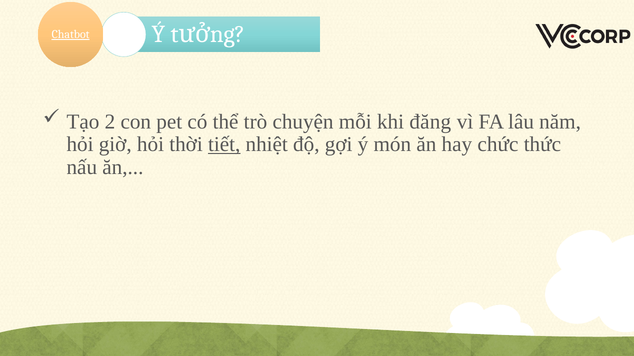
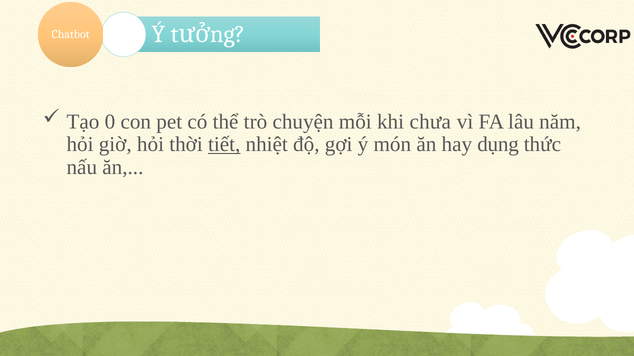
Chatbot underline: present -> none
2: 2 -> 0
đăng: đăng -> chưa
chức: chức -> dụng
